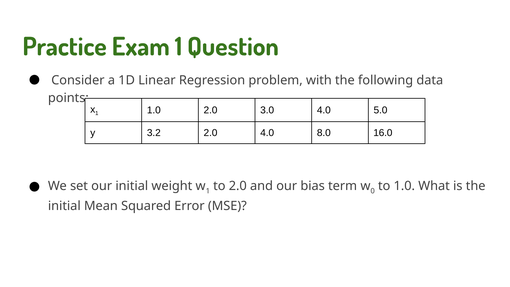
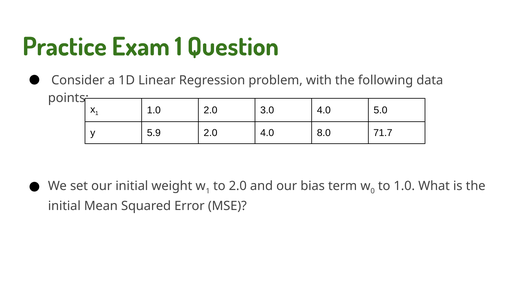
3.2: 3.2 -> 5.9
16.0: 16.0 -> 71.7
